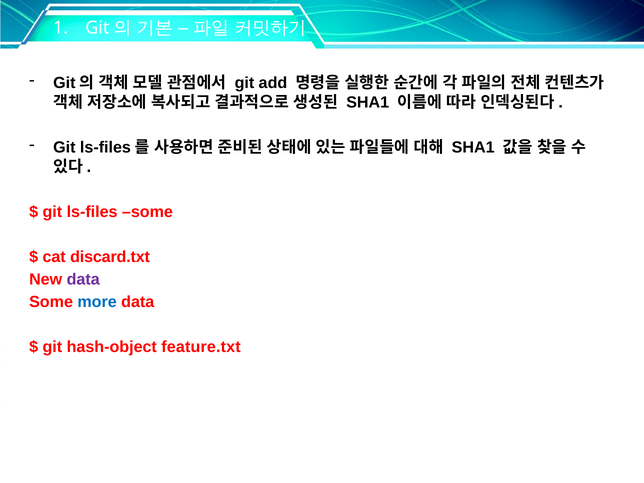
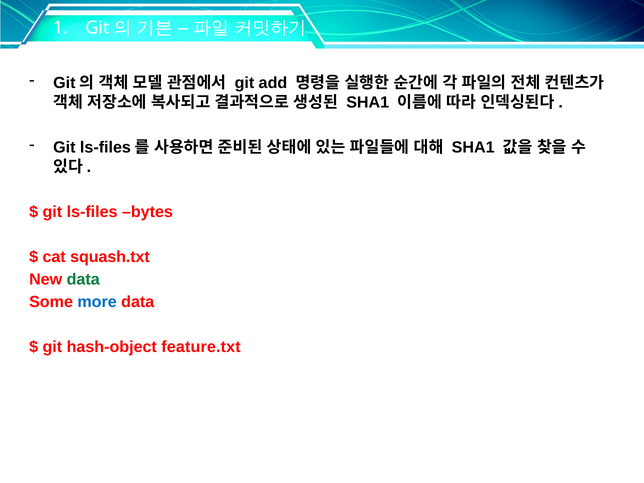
ls-files some: some -> bytes
discard.txt: discard.txt -> squash.txt
data at (83, 279) colour: purple -> green
